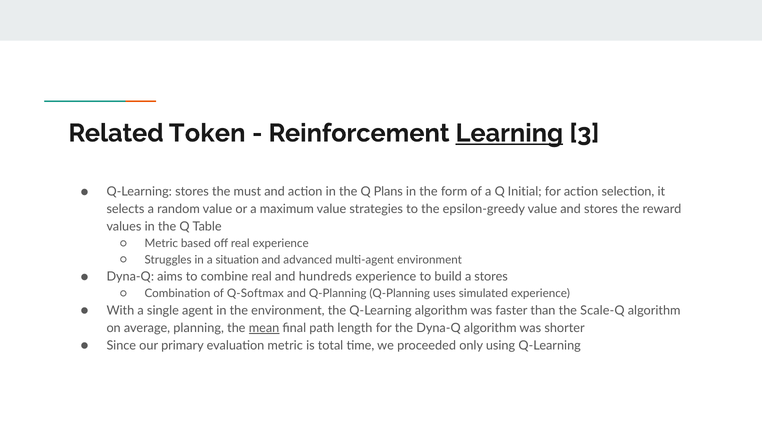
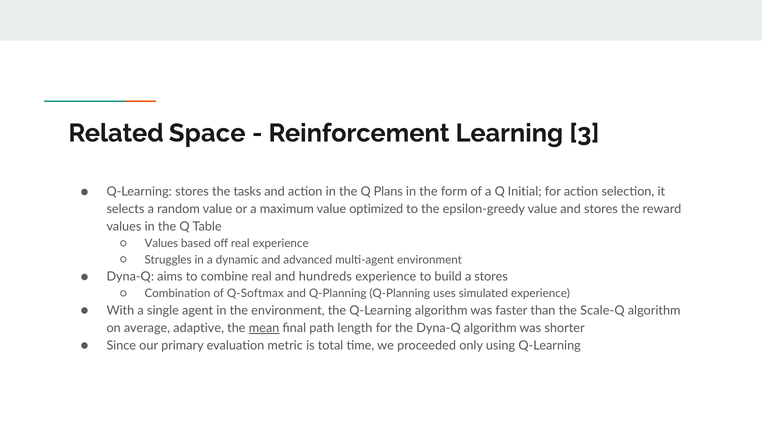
Token: Token -> Space
Learning underline: present -> none
must: must -> tasks
strategies: strategies -> optimized
Metric at (161, 243): Metric -> Values
situation: situation -> dynamic
planning: planning -> adaptive
